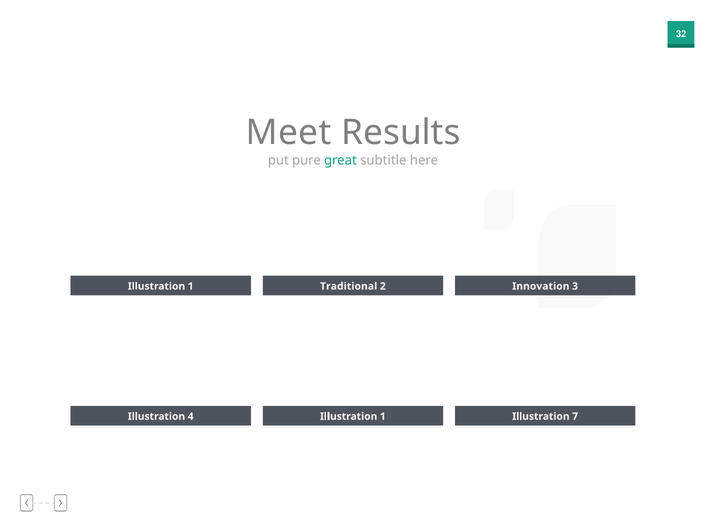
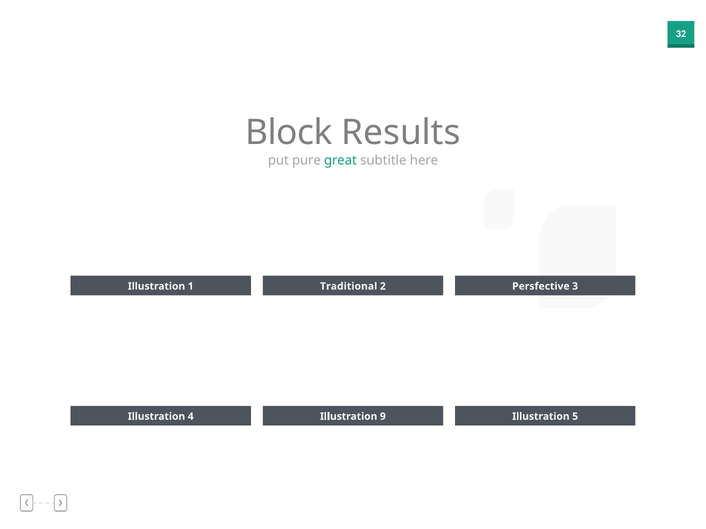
Meet: Meet -> Block
Innovation: Innovation -> Persfective
4 Illustration 1: 1 -> 9
7: 7 -> 5
